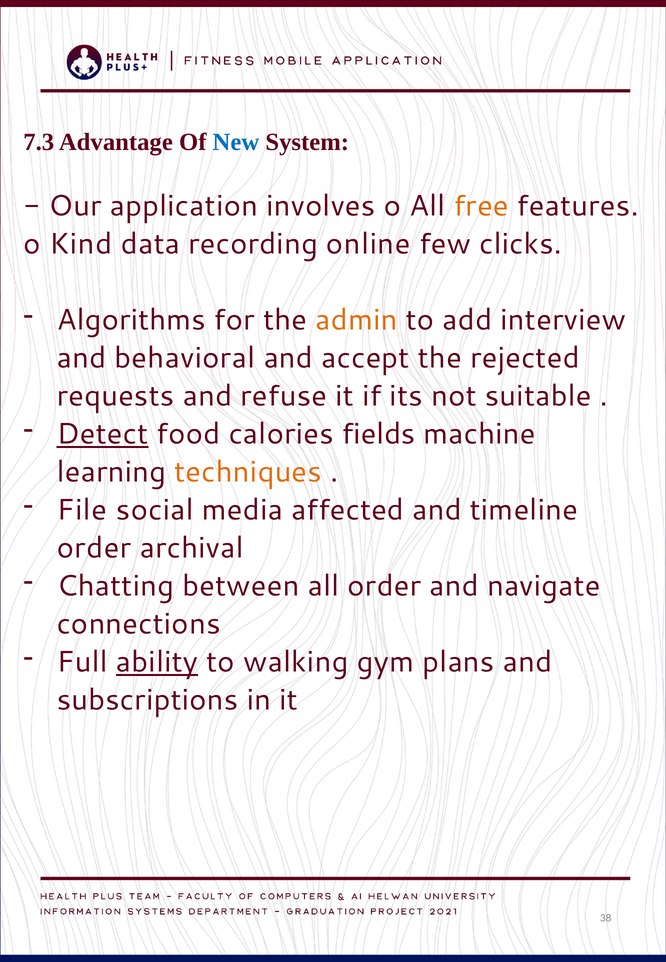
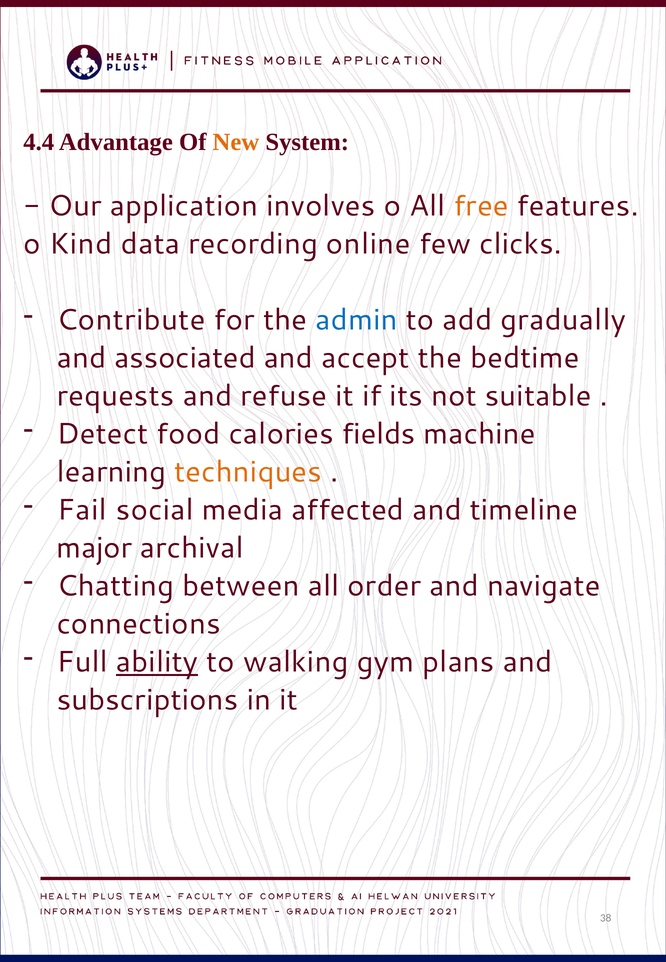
7.3: 7.3 -> 4.4
New colour: blue -> orange
Algorithms: Algorithms -> Contribute
admin colour: orange -> blue
interview: interview -> gradually
behavioral: behavioral -> associated
rejected: rejected -> bedtime
Detect underline: present -> none
File: File -> Fail
order at (94, 548): order -> major
